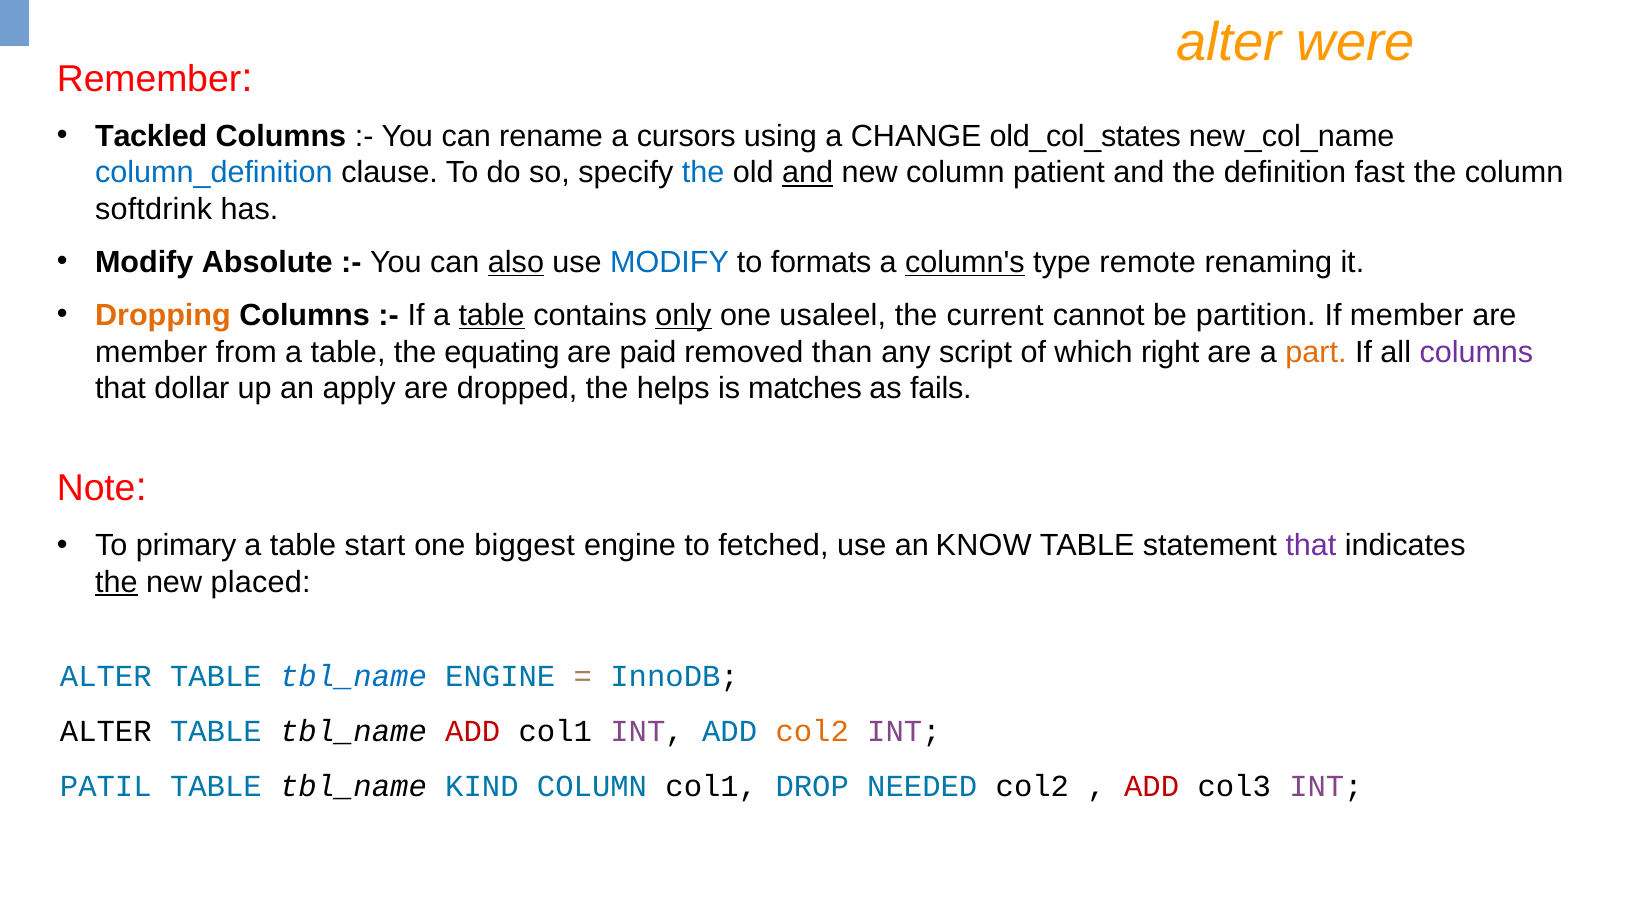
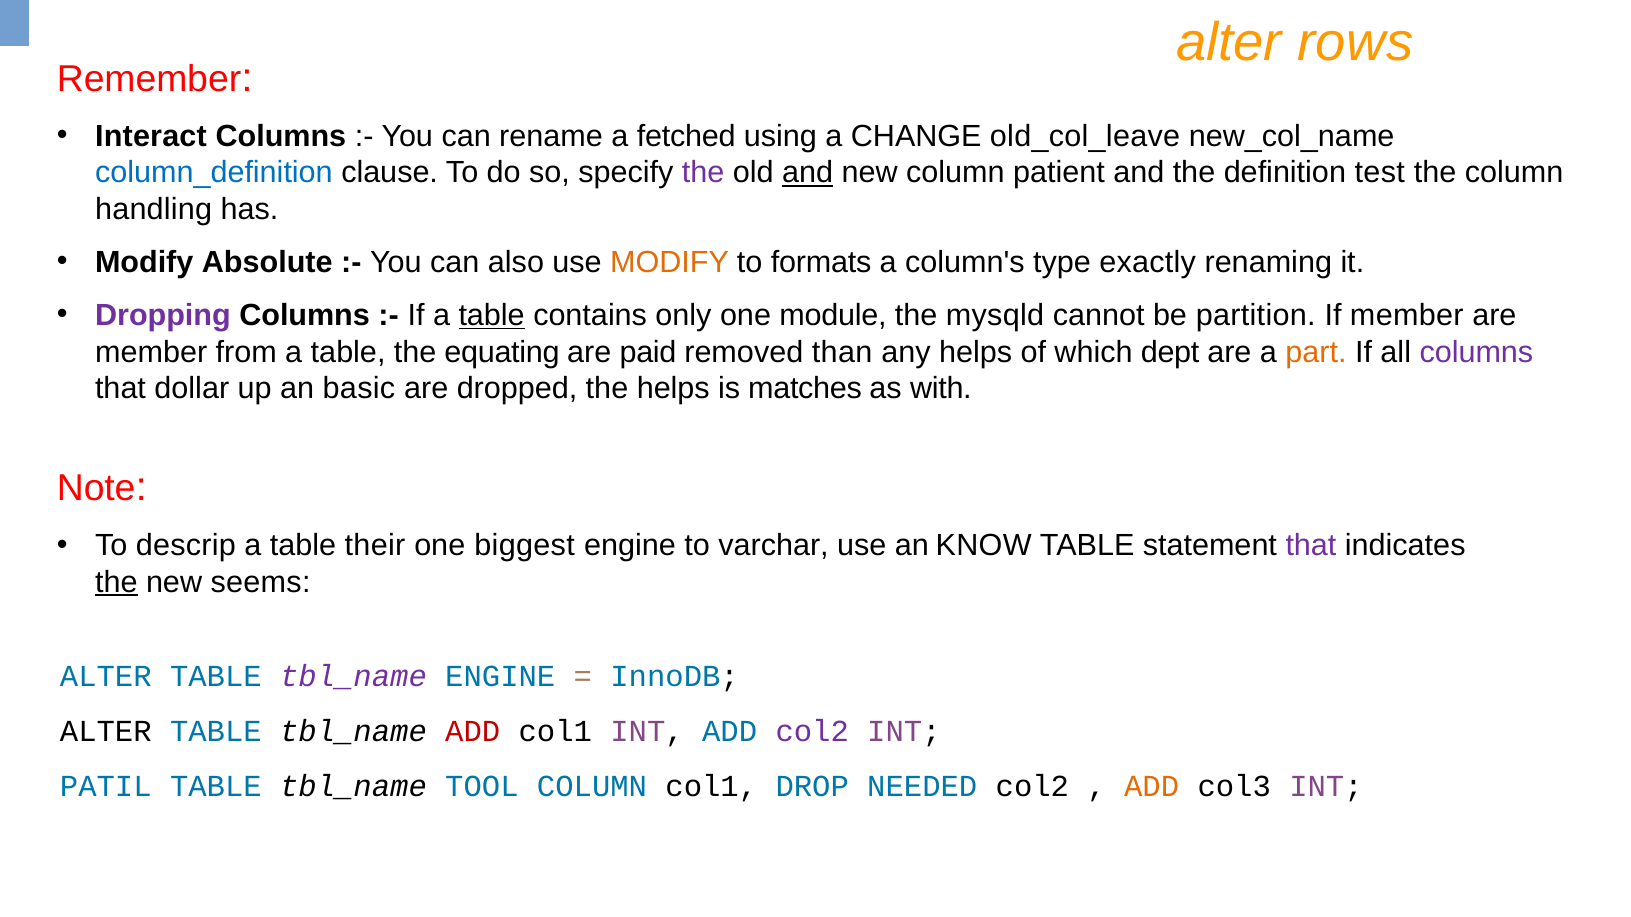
were: were -> rows
Tackled: Tackled -> Interact
cursors: cursors -> fetched
old_col_states: old_col_states -> old_col_leave
the at (703, 173) colour: blue -> purple
fast: fast -> test
softdrink: softdrink -> handling
also underline: present -> none
MODIFY at (670, 263) colour: blue -> orange
column's underline: present -> none
remote: remote -> exactly
Dropping colour: orange -> purple
only underline: present -> none
usaleel: usaleel -> module
current: current -> mysqld
any script: script -> helps
right: right -> dept
apply: apply -> basic
fails: fails -> with
primary: primary -> descrip
start: start -> their
fetched: fetched -> varchar
placed: placed -> seems
tbl_name at (353, 677) colour: blue -> purple
col2 at (812, 732) colour: orange -> purple
KIND: KIND -> TOOL
ADD at (1152, 787) colour: red -> orange
